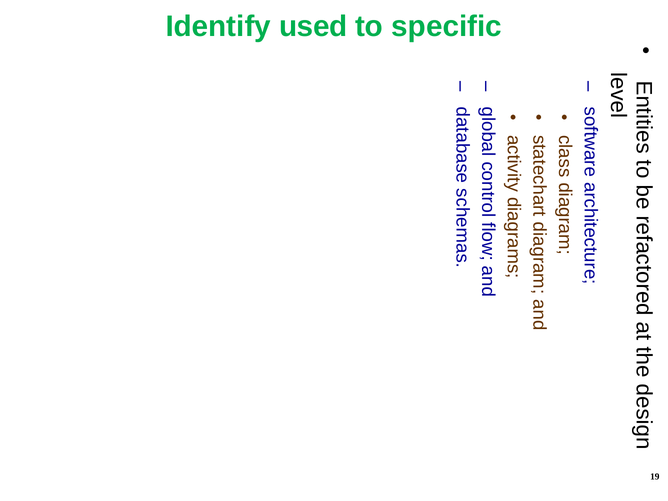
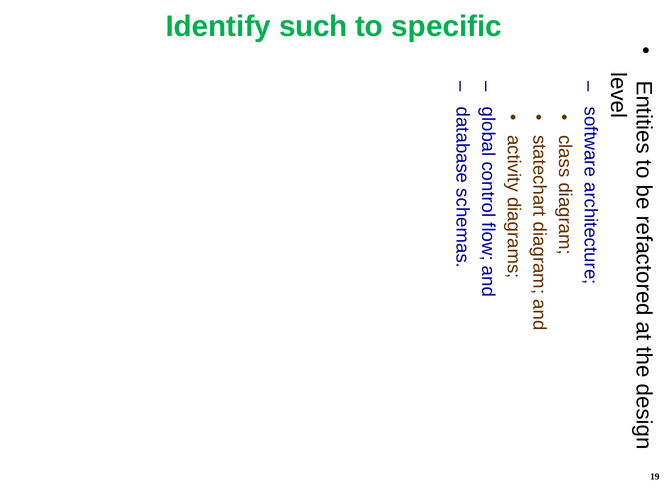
used: used -> such
